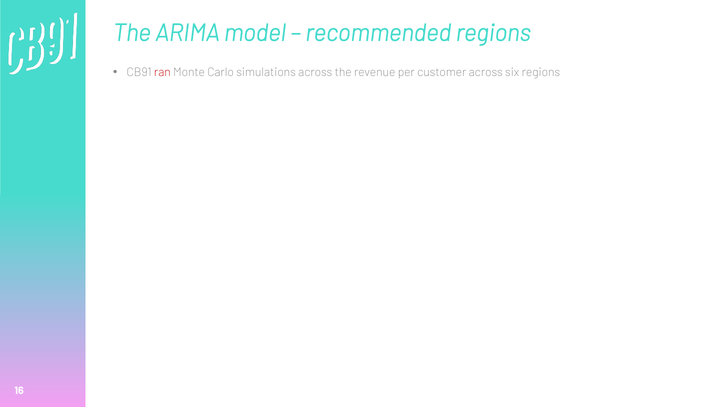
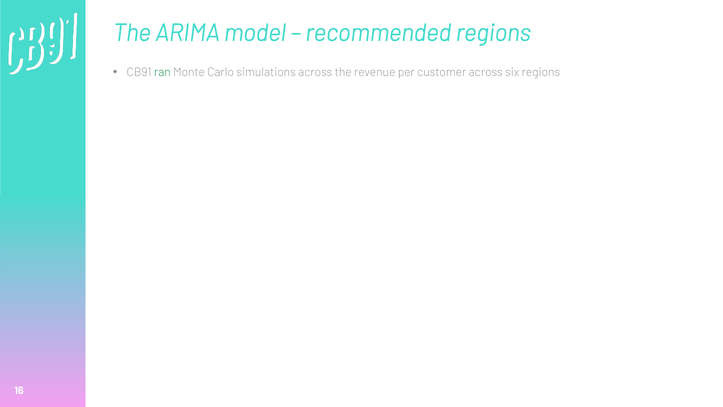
ran colour: red -> green
